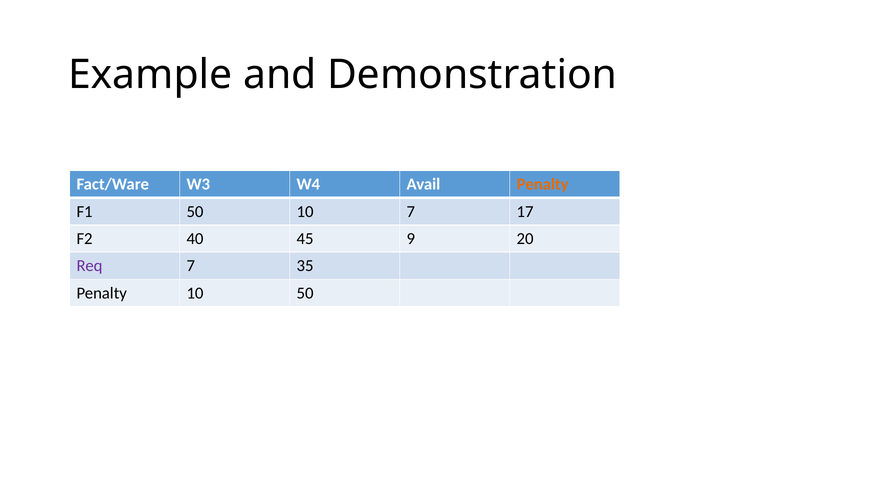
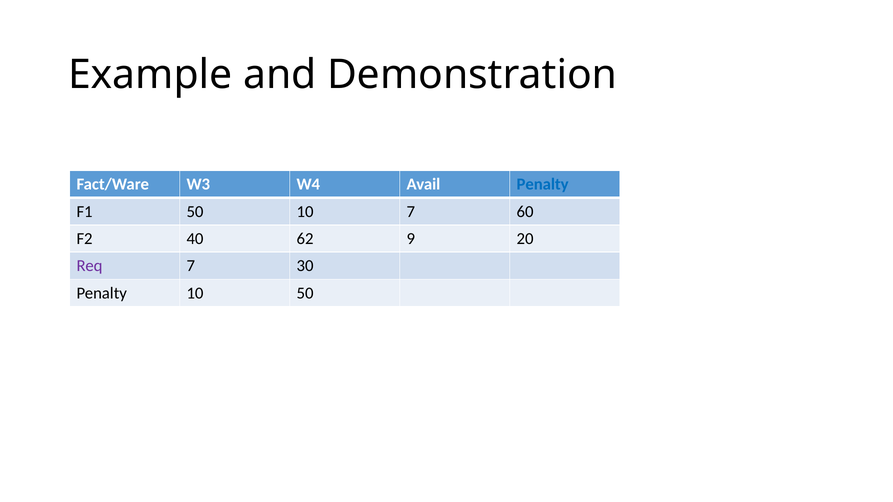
Penalty at (543, 185) colour: orange -> blue
17: 17 -> 60
45: 45 -> 62
35: 35 -> 30
